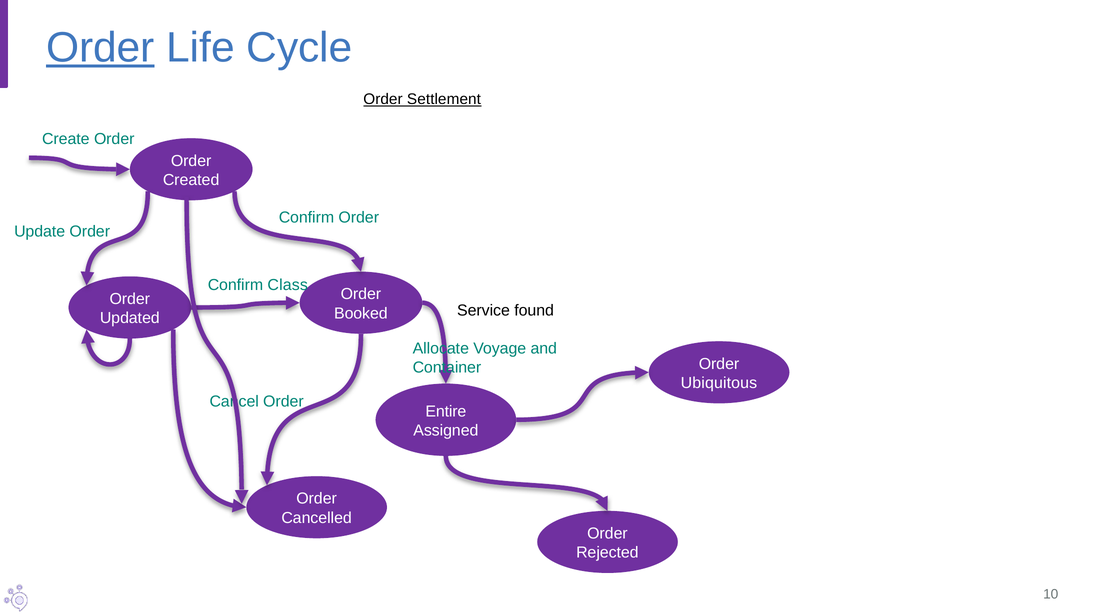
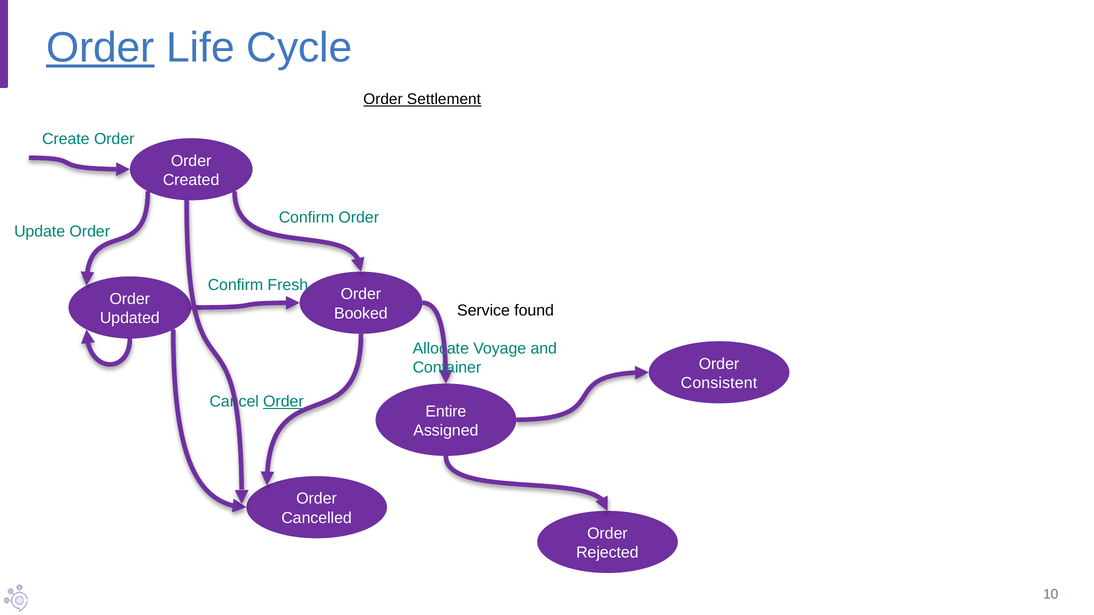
Class: Class -> Fresh
Ubiquitous: Ubiquitous -> Consistent
Order at (283, 402) underline: none -> present
